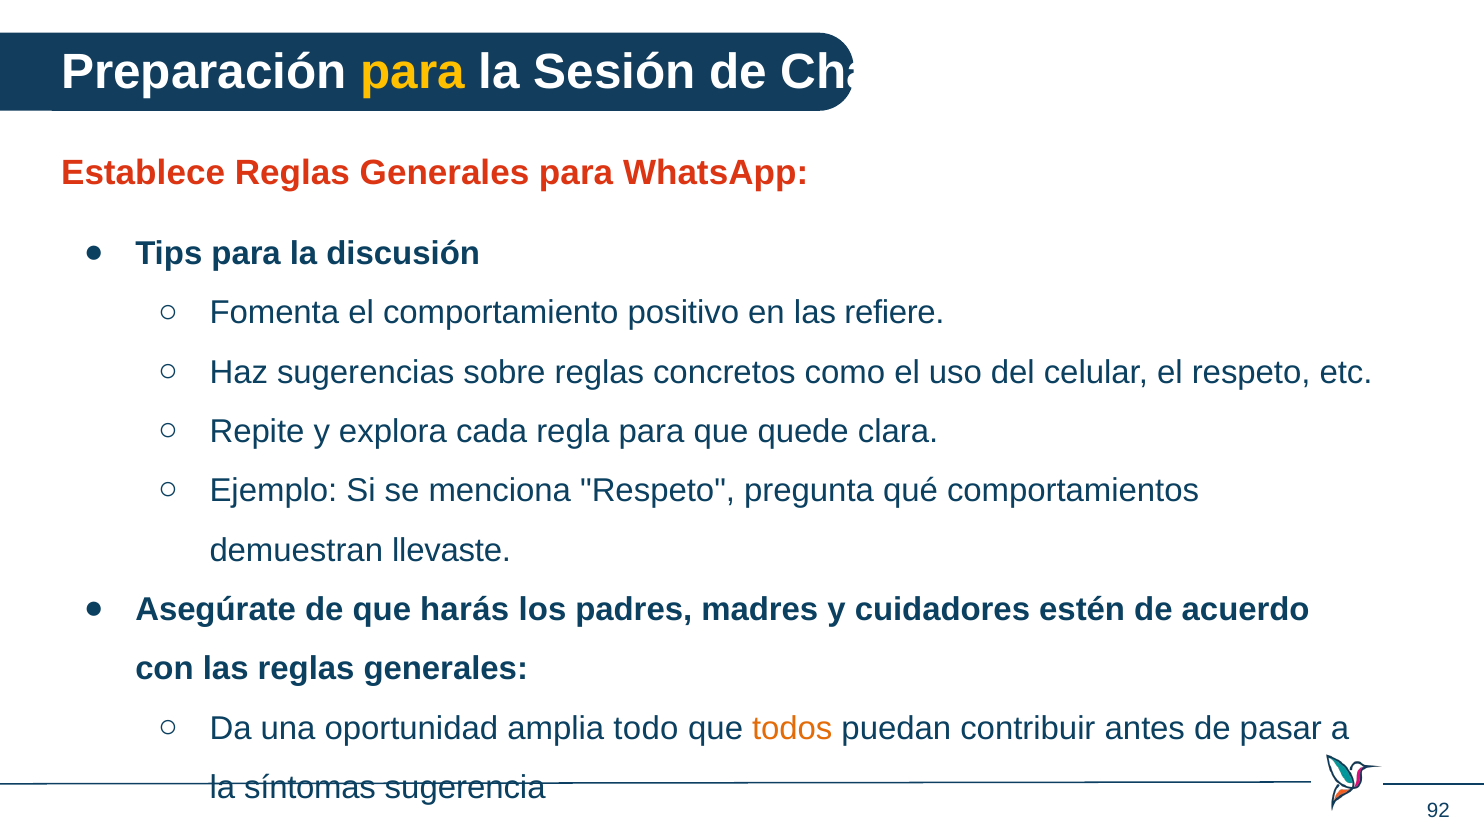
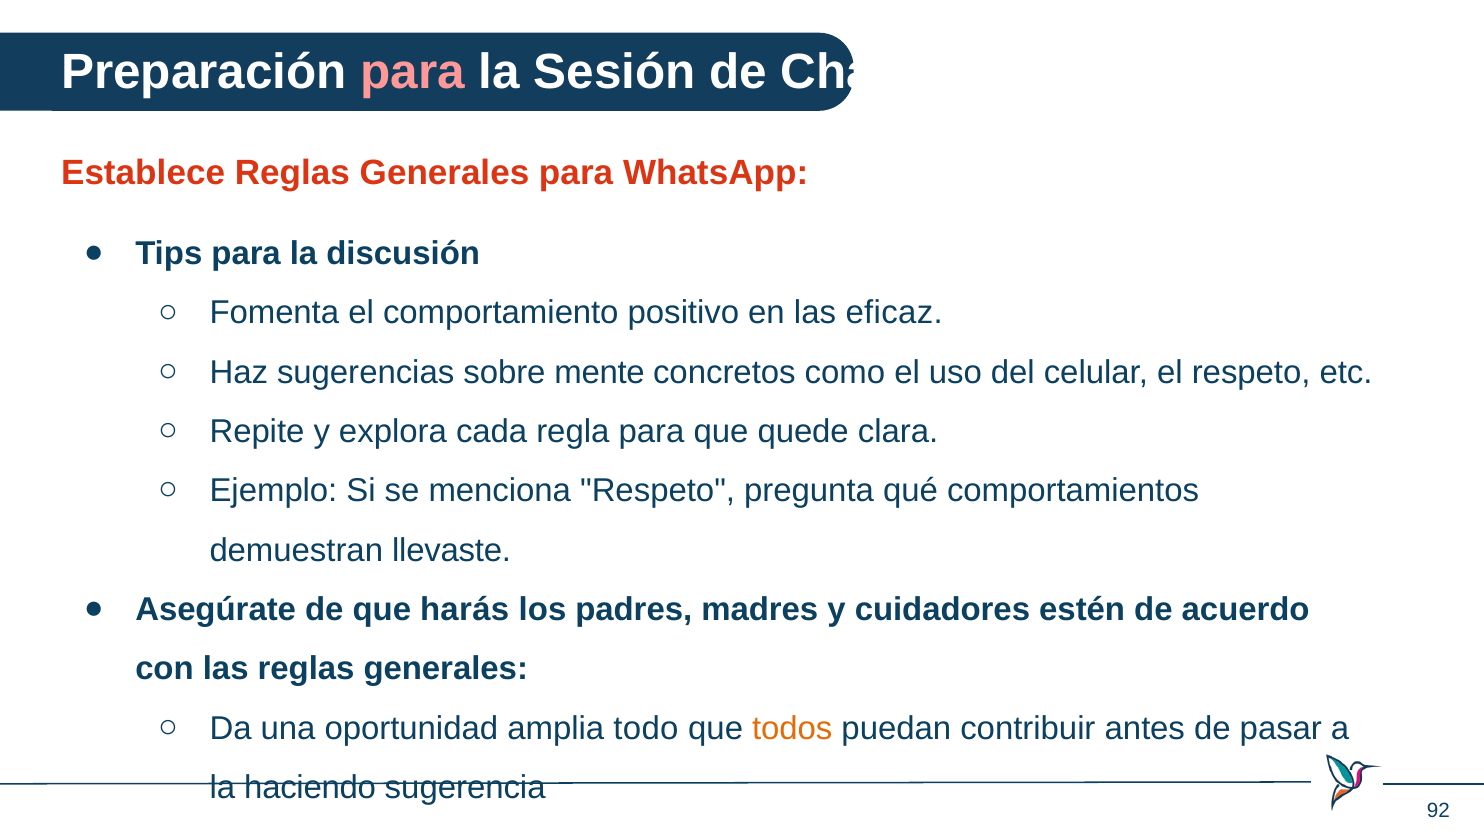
para at (413, 73) colour: yellow -> pink
refiere: refiere -> eficaz
sobre reglas: reglas -> mente
síntomas: síntomas -> haciendo
